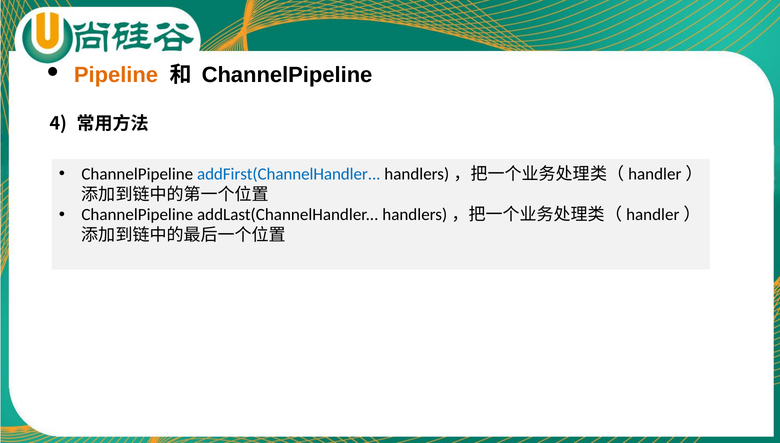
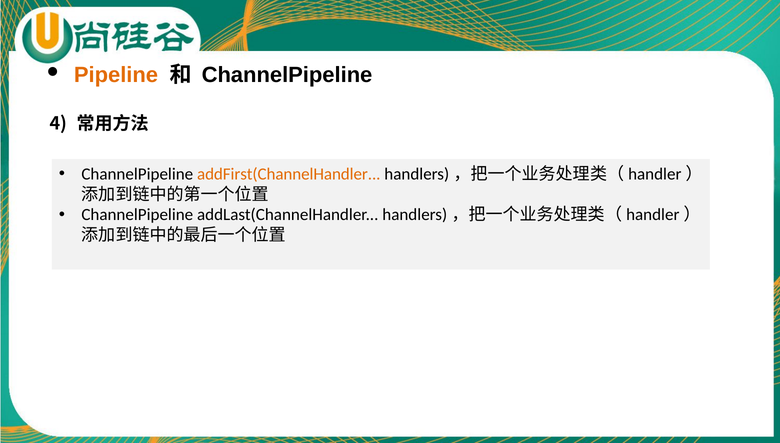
addFirst(ChannelHandler colour: blue -> orange
